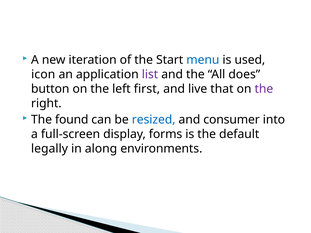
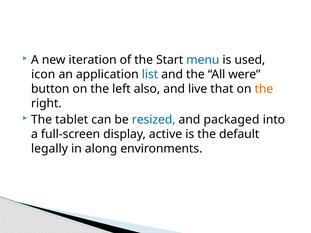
list colour: purple -> blue
does: does -> were
first: first -> also
the at (264, 89) colour: purple -> orange
found: found -> tablet
consumer: consumer -> packaged
forms: forms -> active
